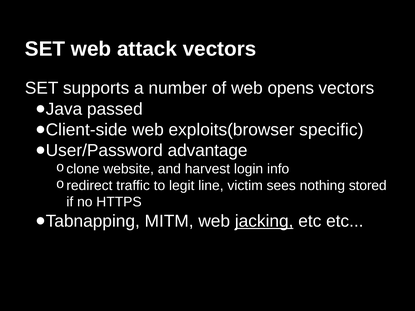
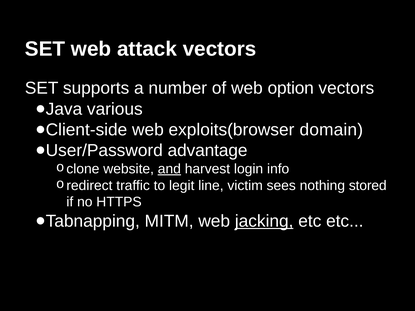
opens: opens -> option
passed: passed -> various
specific: specific -> domain
and underline: none -> present
